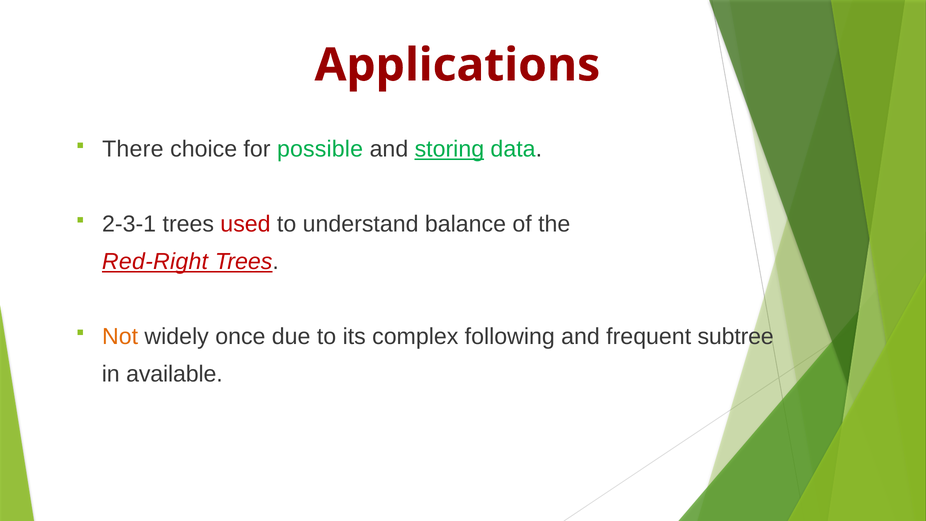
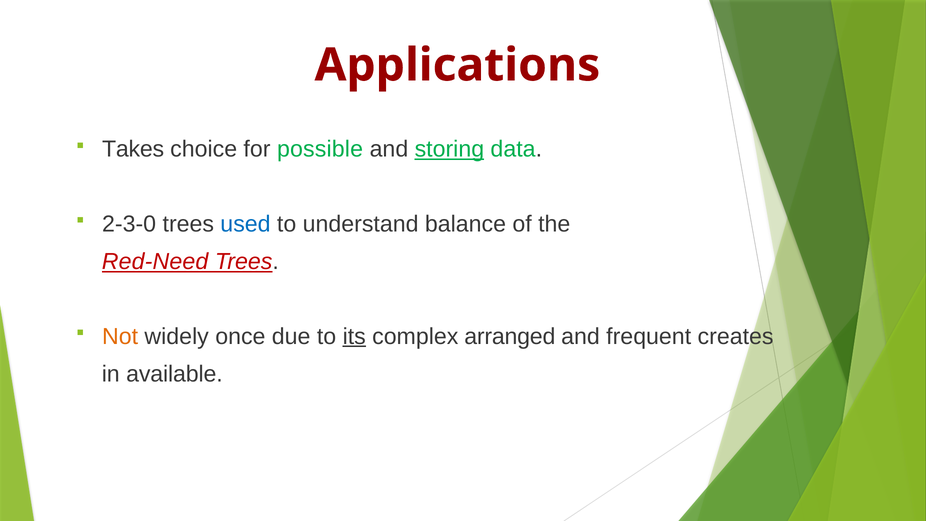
There: There -> Takes
2-3-1: 2-3-1 -> 2-3-0
used colour: red -> blue
Red-Right: Red-Right -> Red-Need
its underline: none -> present
following: following -> arranged
subtree: subtree -> creates
